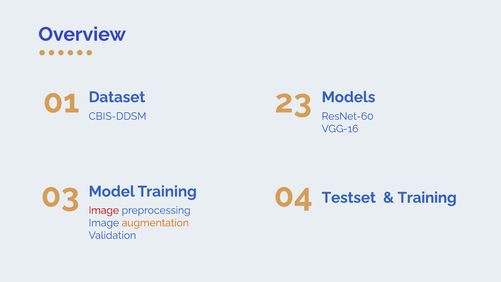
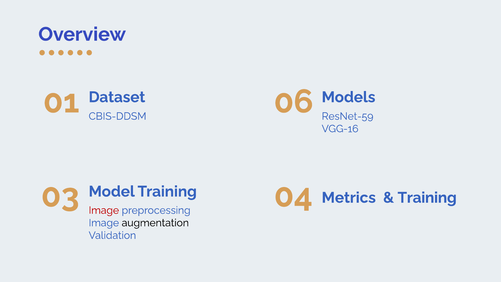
23: 23 -> 06
ResNet-60: ResNet-60 -> ResNet-59
Testset: Testset -> Metrics
augmentation colour: orange -> black
